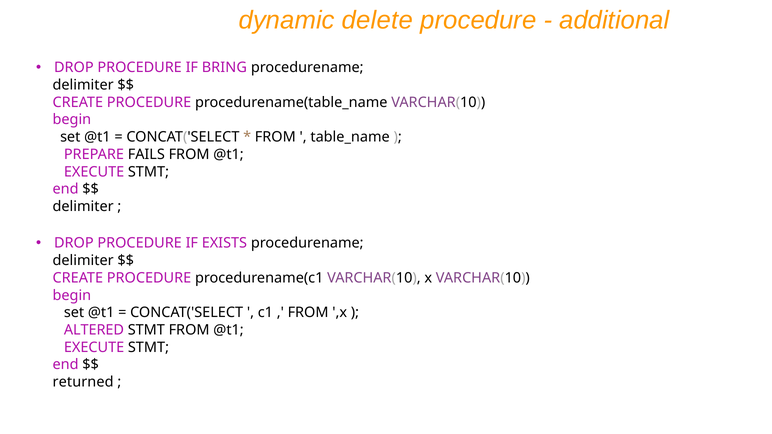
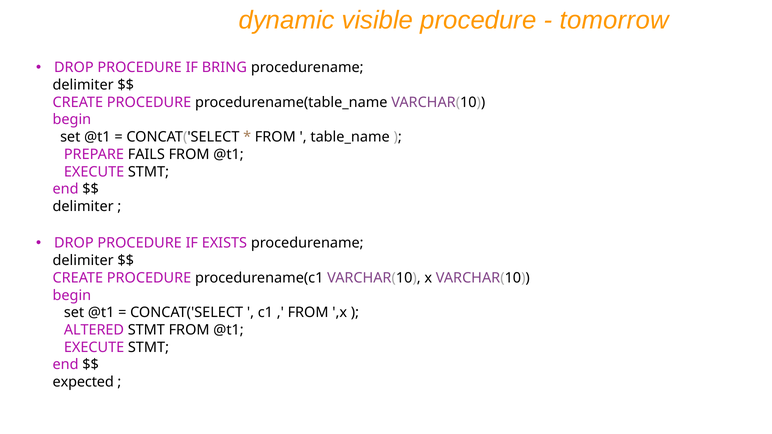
delete: delete -> visible
additional: additional -> tomorrow
returned: returned -> expected
